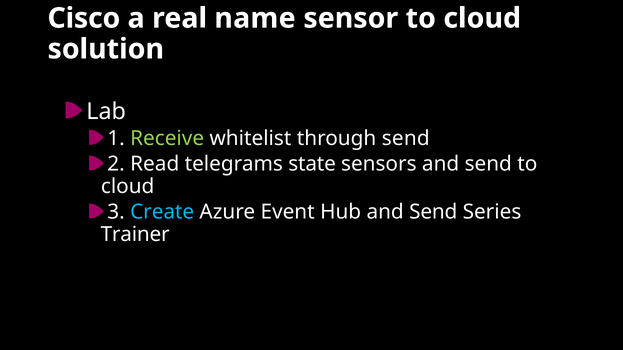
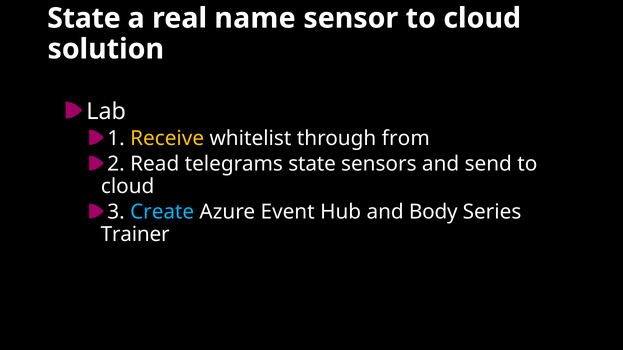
Cisco at (84, 18): Cisco -> State
Receive colour: light green -> yellow
through send: send -> from
Hub and Send: Send -> Body
